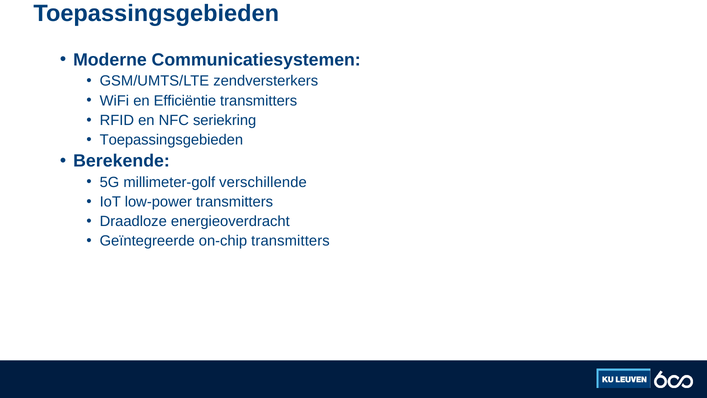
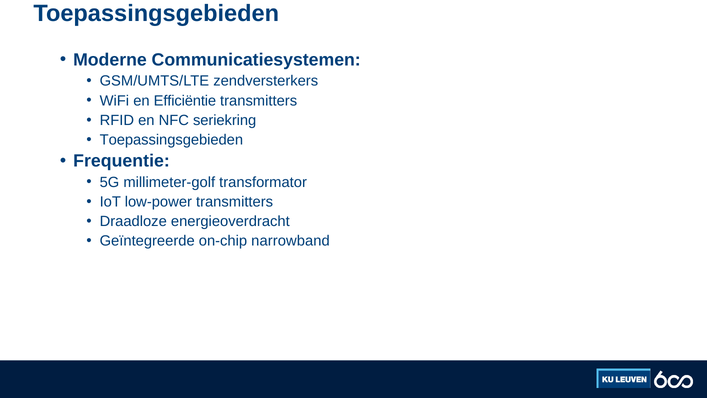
Berekende: Berekende -> Frequentie
verschillende: verschillende -> transformator
on-chip transmitters: transmitters -> narrowband
